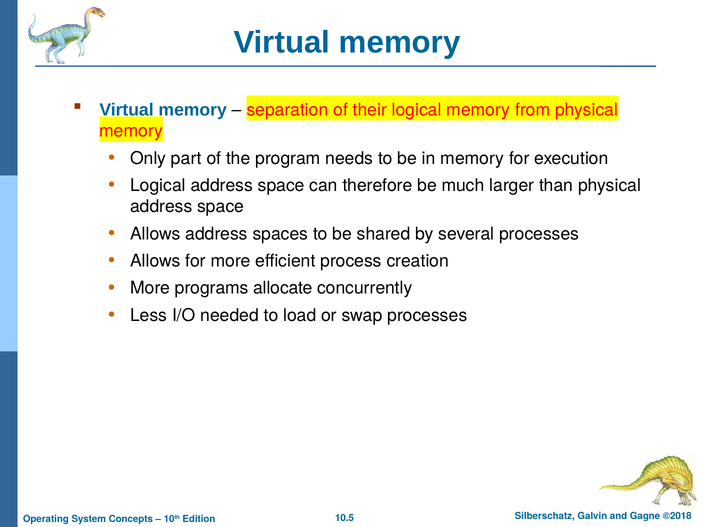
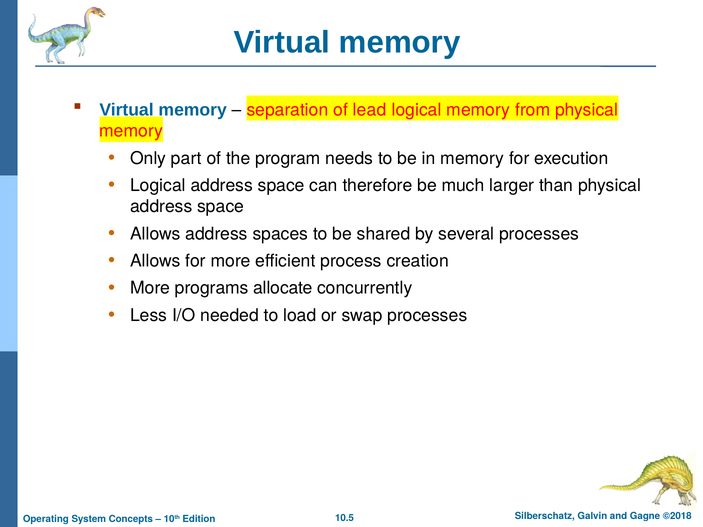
their: their -> lead
